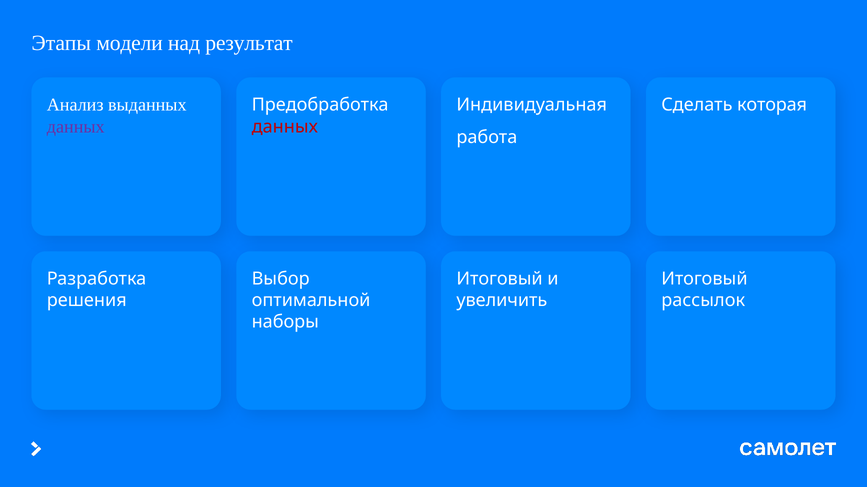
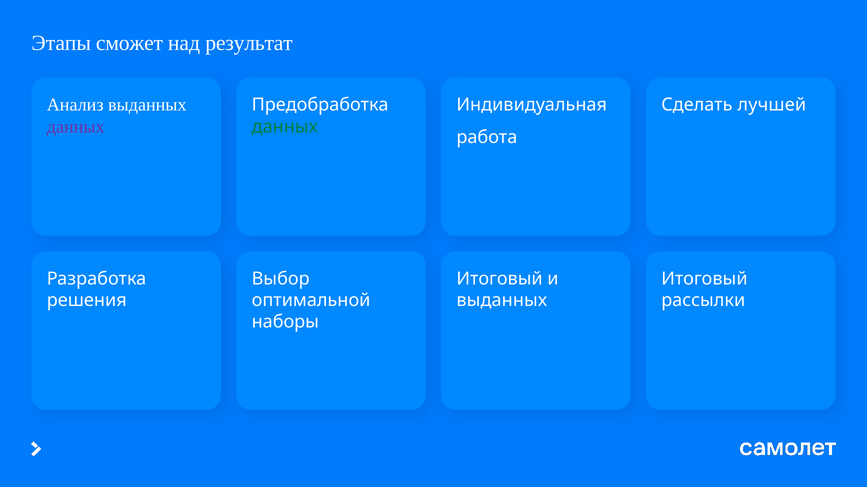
модели: модели -> сможет
которая: которая -> лучшей
данных at (285, 127) colour: red -> green
увеличить at (502, 301): увеличить -> выданных
рассылок: рассылок -> рассылки
